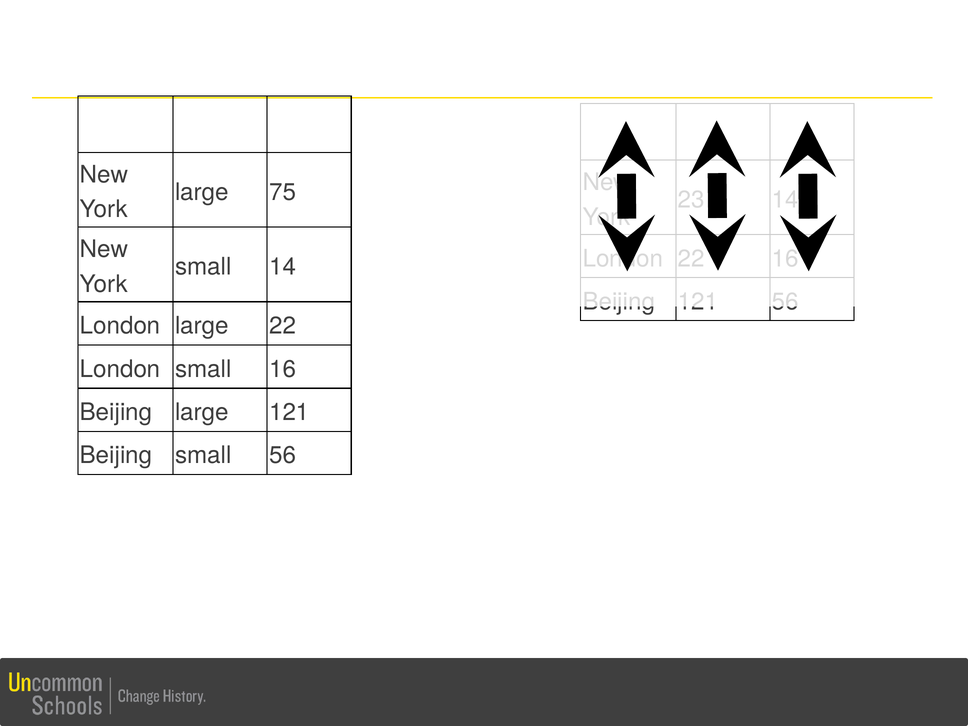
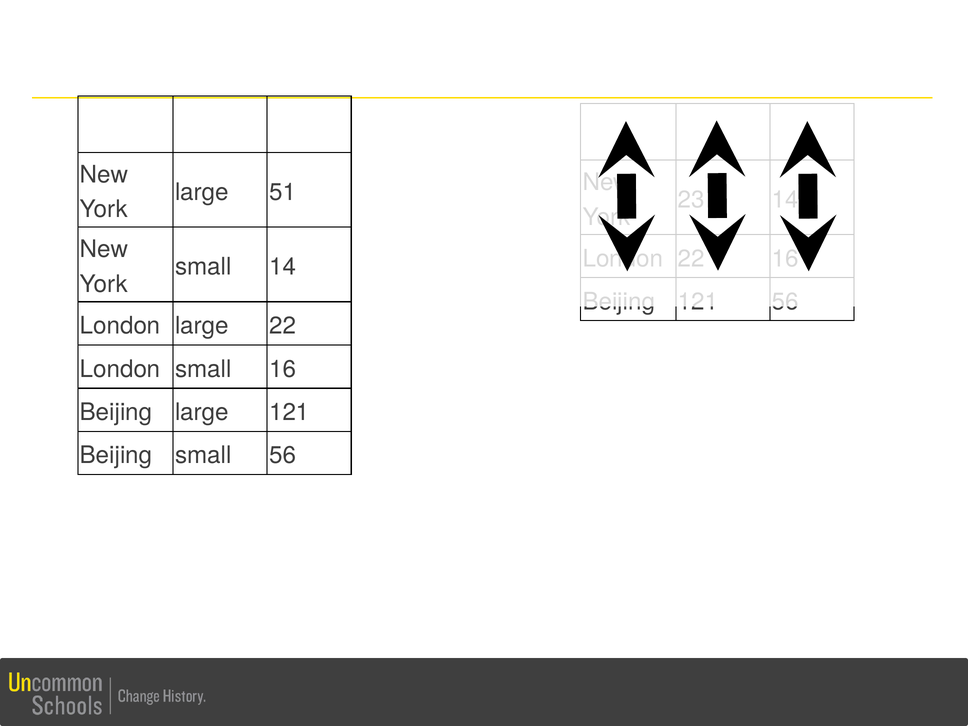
75: 75 -> 51
